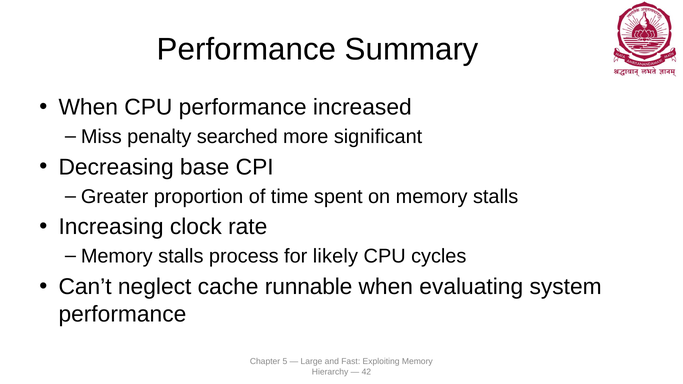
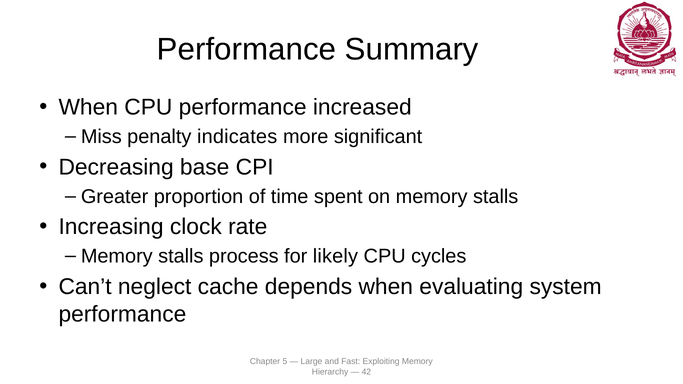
searched: searched -> indicates
runnable: runnable -> depends
